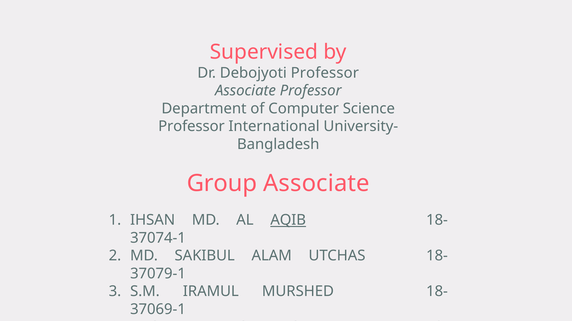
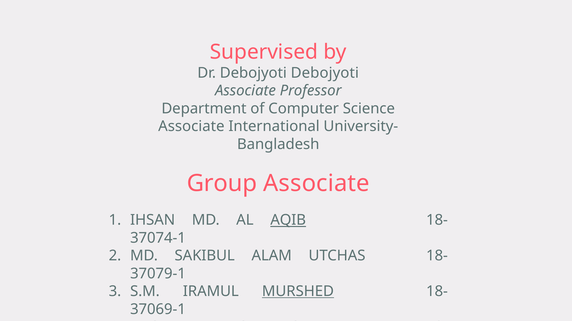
Debojyoti Professor: Professor -> Debojyoti
Professor at (191, 127): Professor -> Associate
MURSHED underline: none -> present
